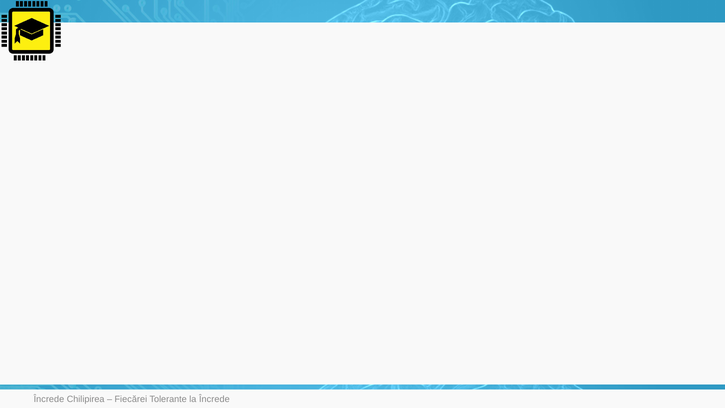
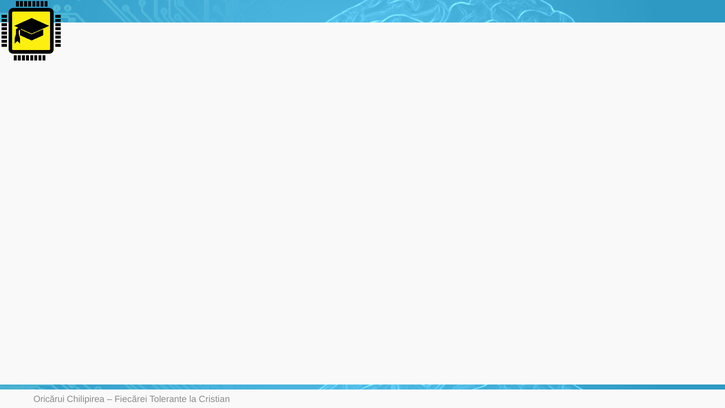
Încrede at (49, 399): Încrede -> Oricărui
la Încrede: Încrede -> Cristian
